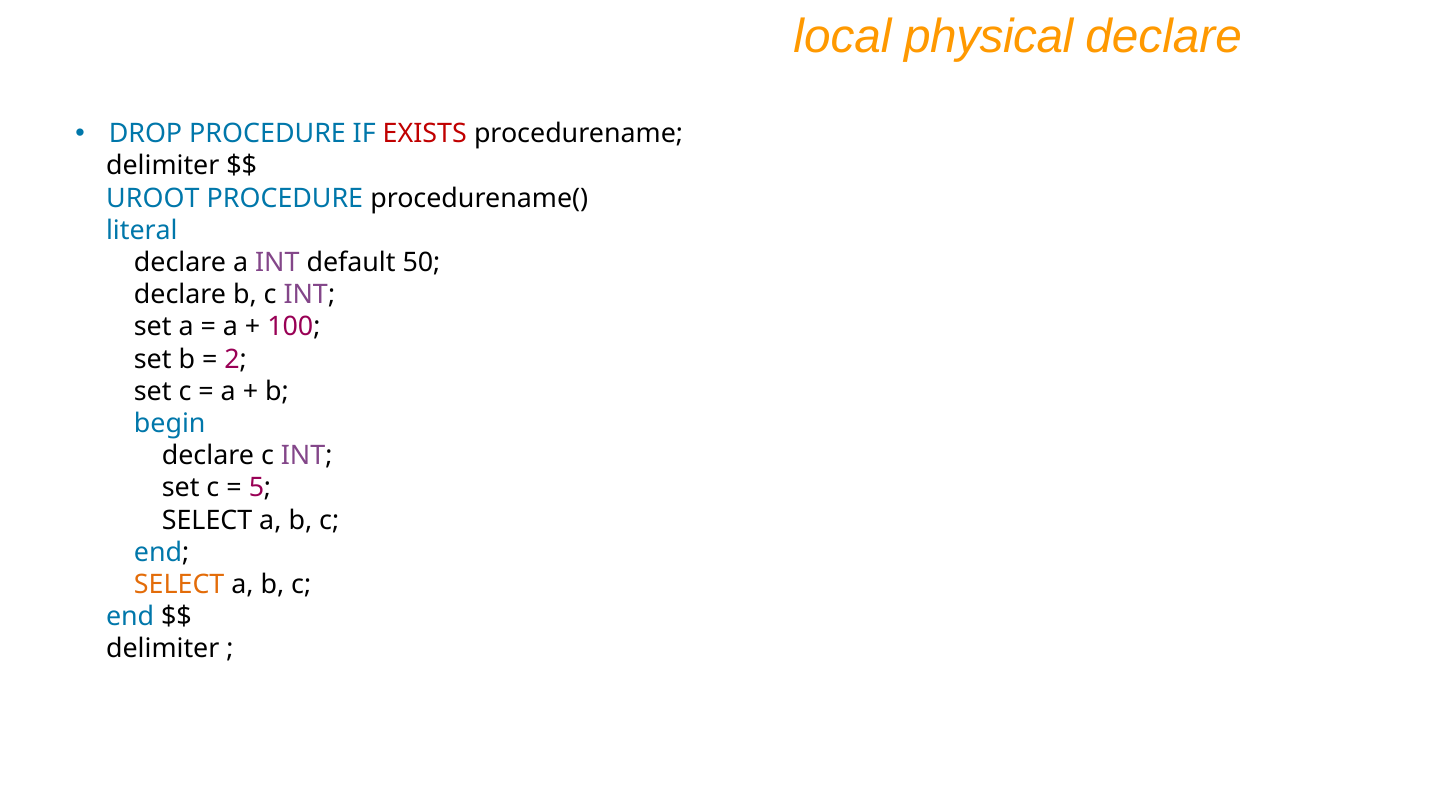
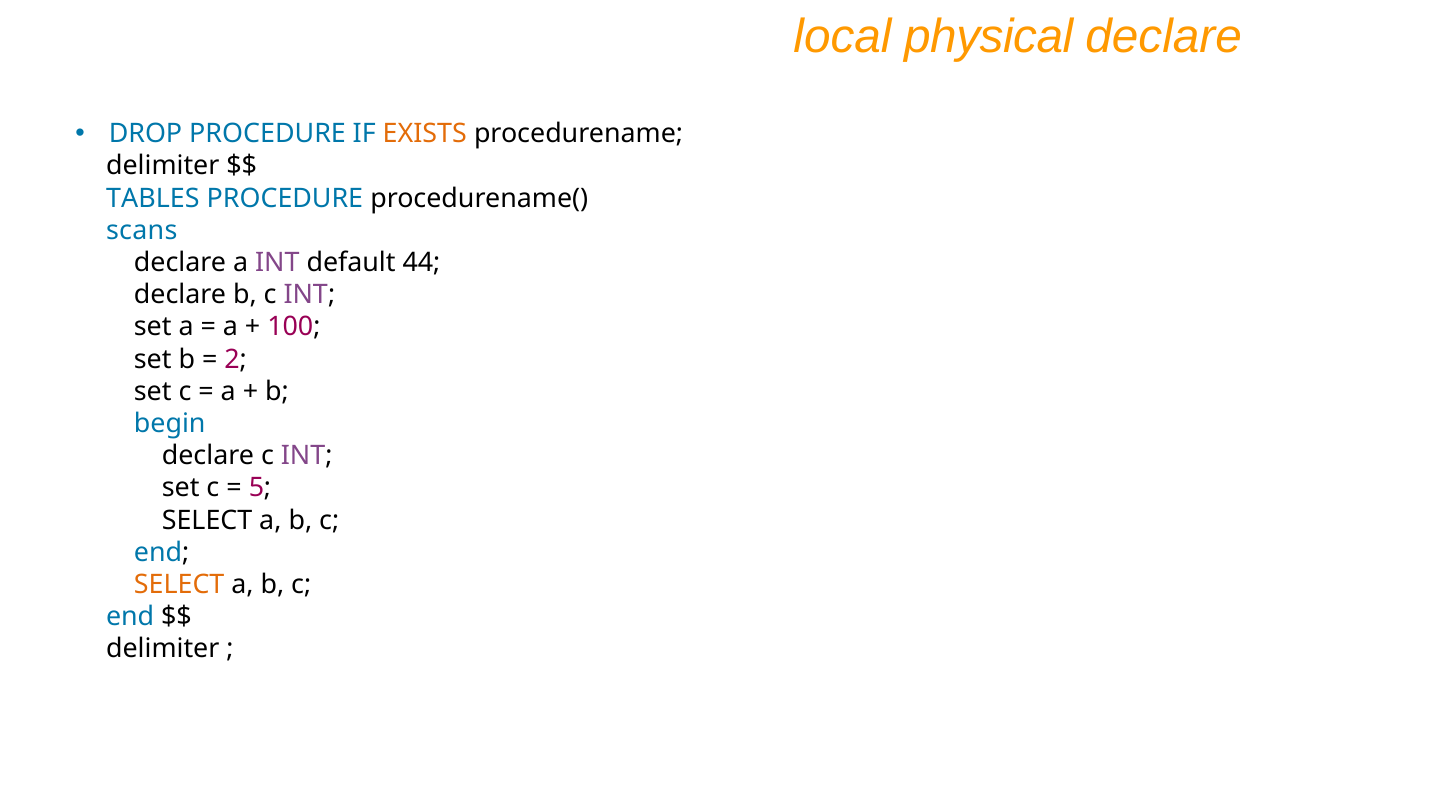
EXISTS colour: red -> orange
UROOT: UROOT -> TABLES
literal: literal -> scans
50: 50 -> 44
